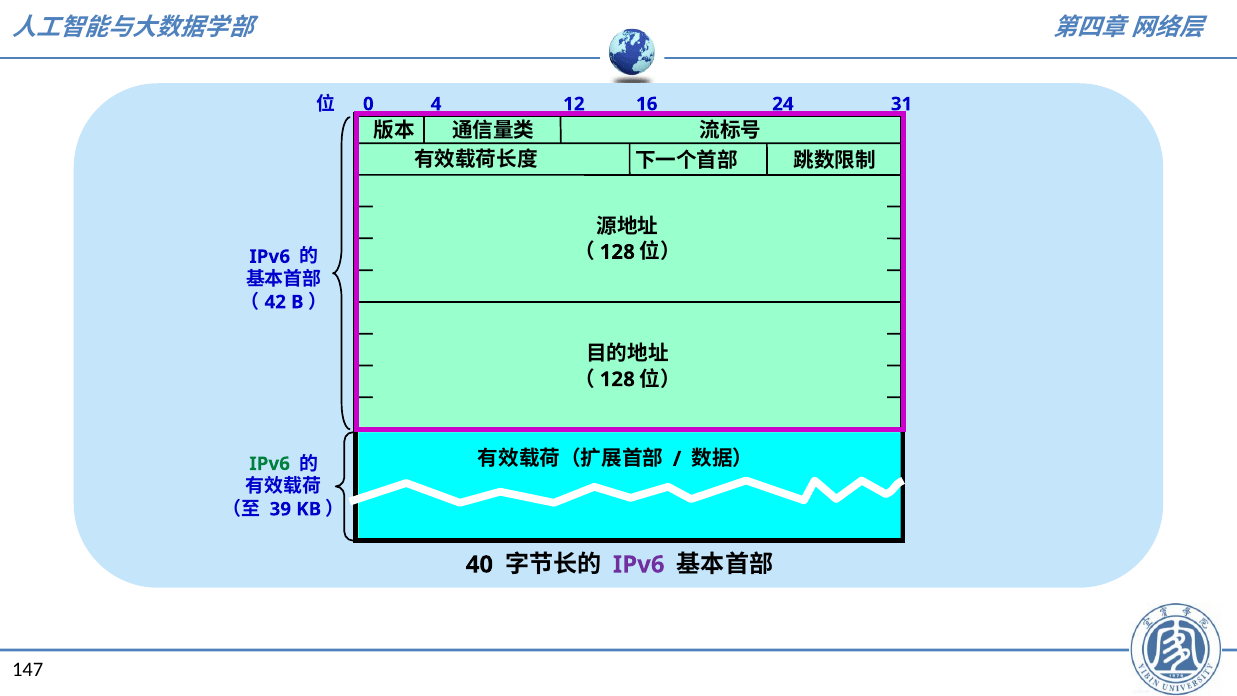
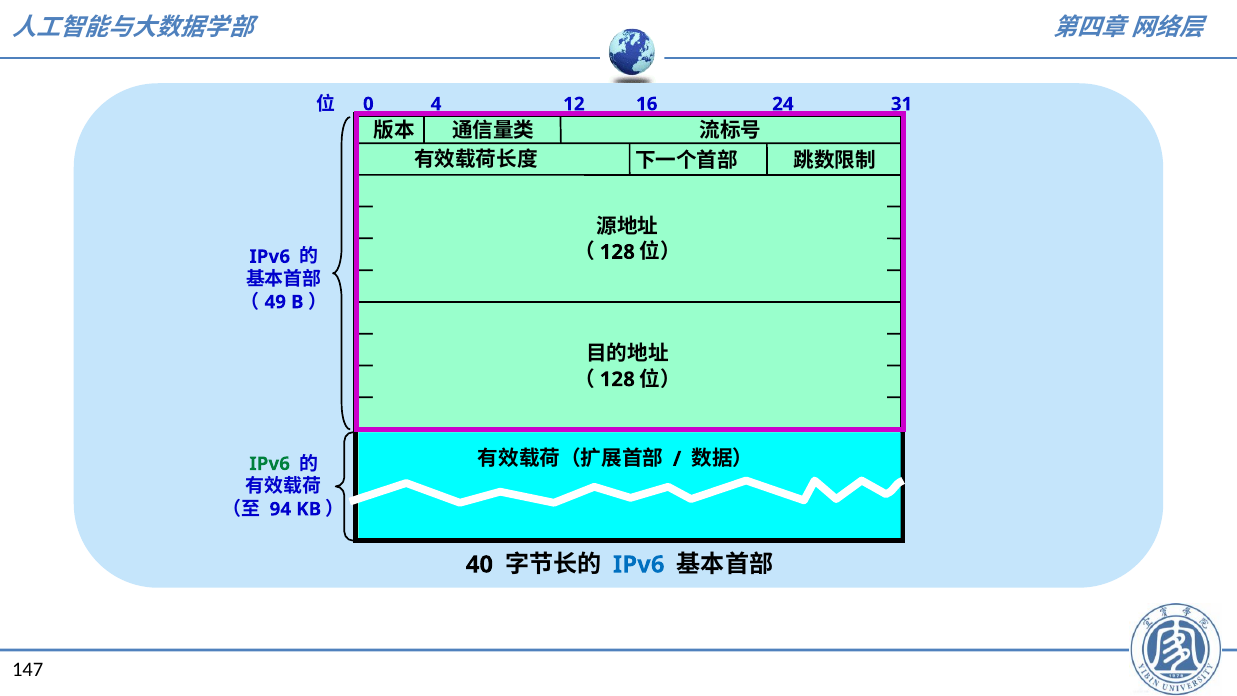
42: 42 -> 49
39: 39 -> 94
IPv6 at (639, 564) colour: purple -> blue
